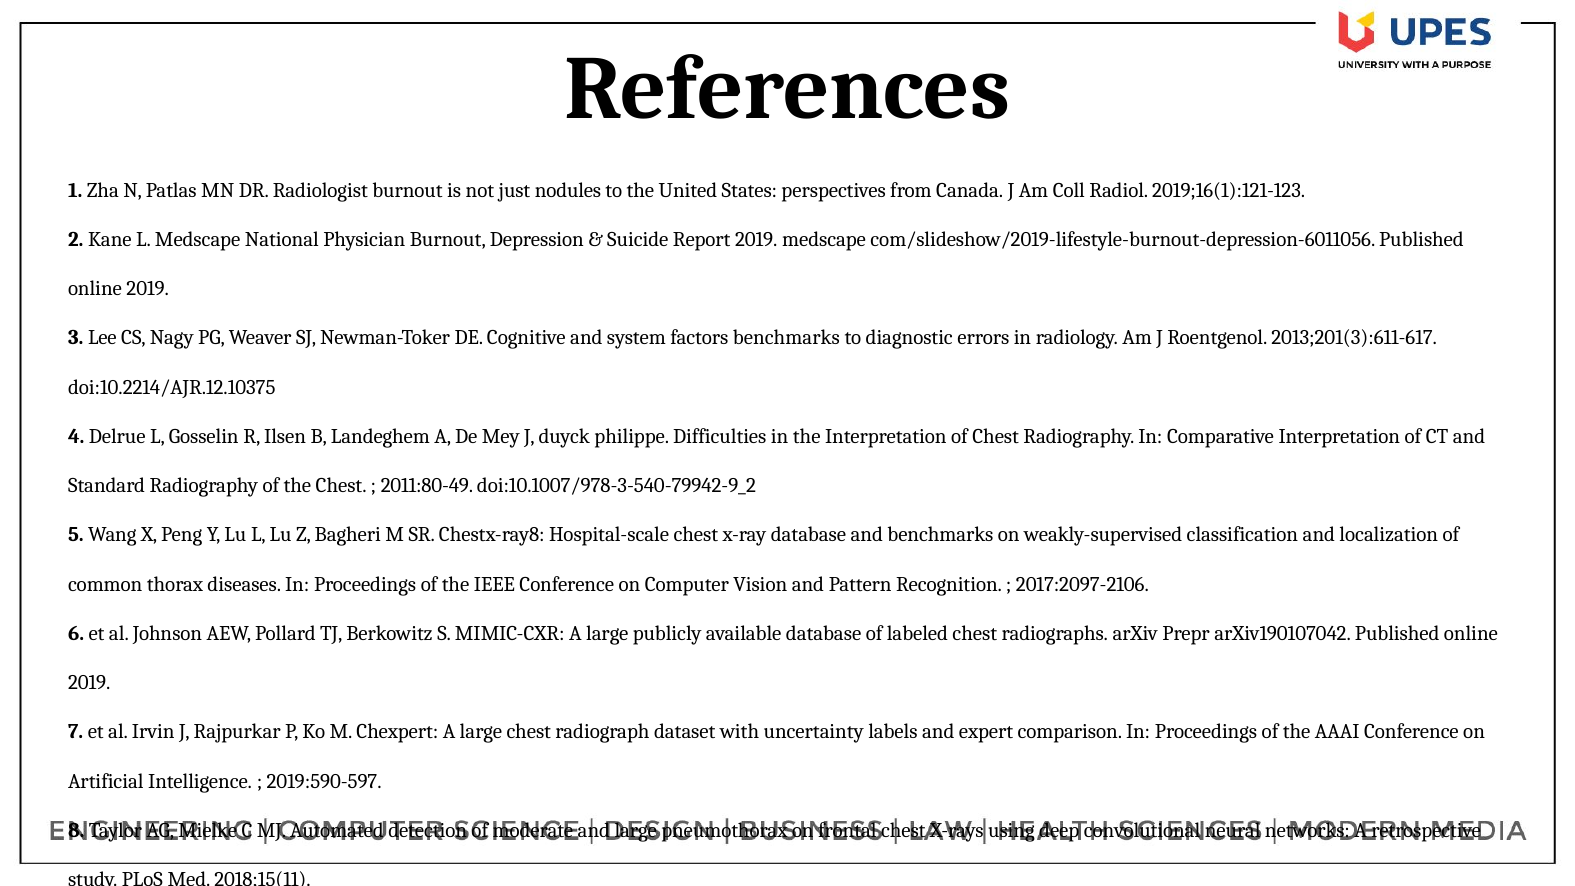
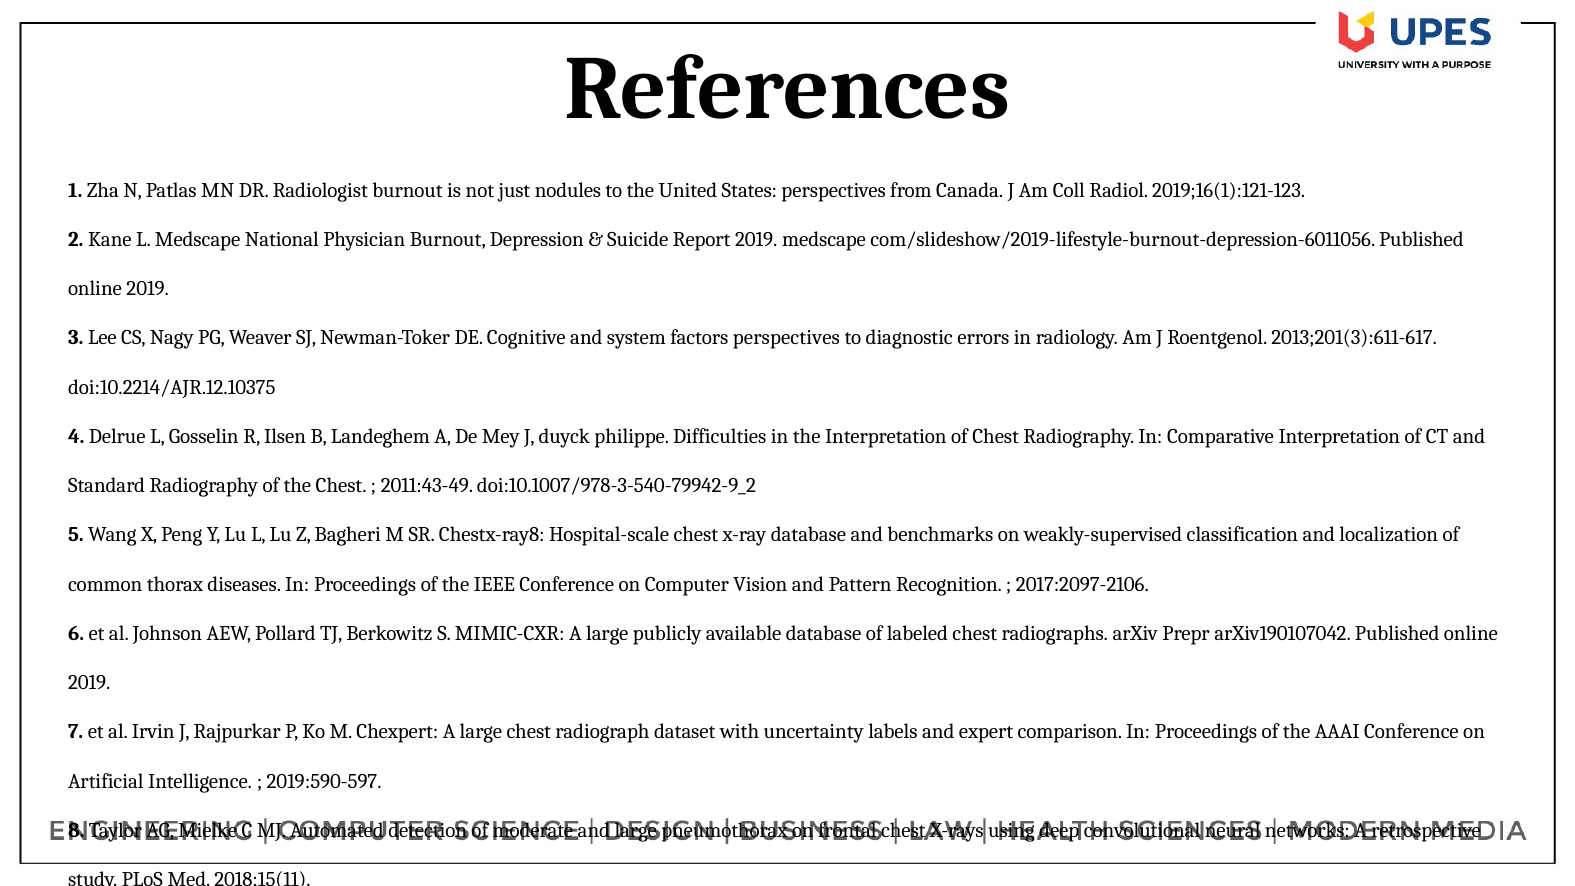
factors benchmarks: benchmarks -> perspectives
2011:80-49: 2011:80-49 -> 2011:43-49
